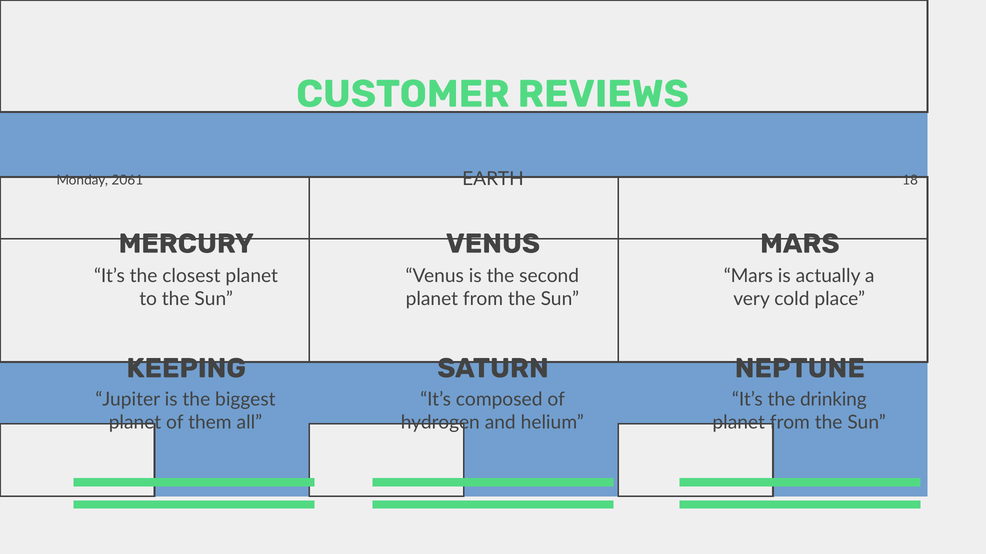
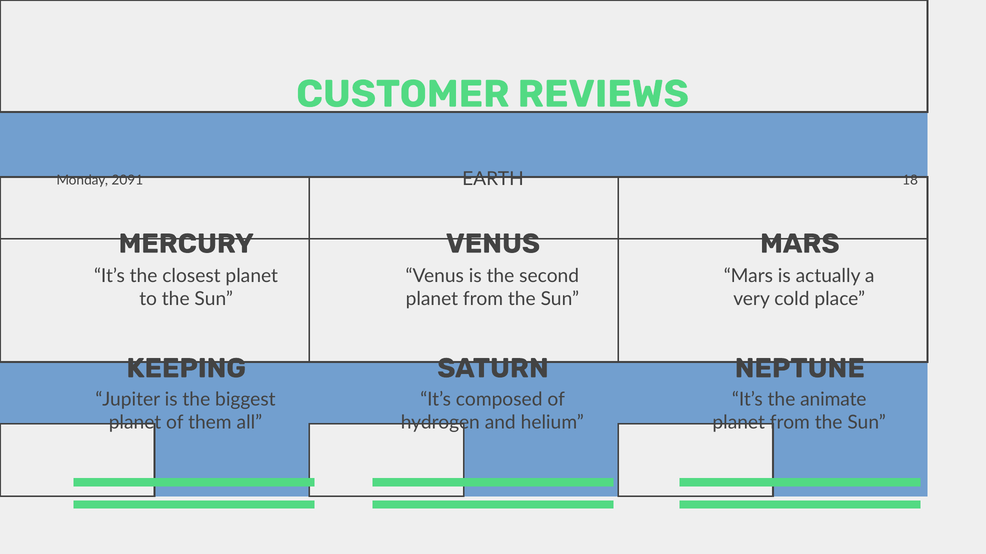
2061: 2061 -> 2091
drinking: drinking -> animate
